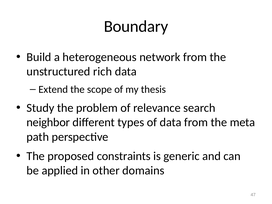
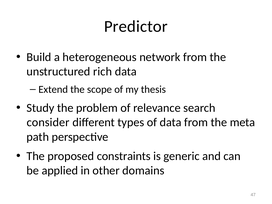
Boundary: Boundary -> Predictor
neighbor: neighbor -> consider
